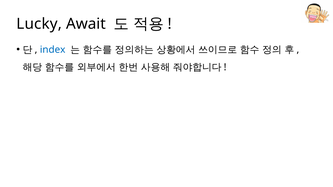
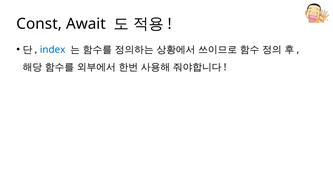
Lucky: Lucky -> Const
